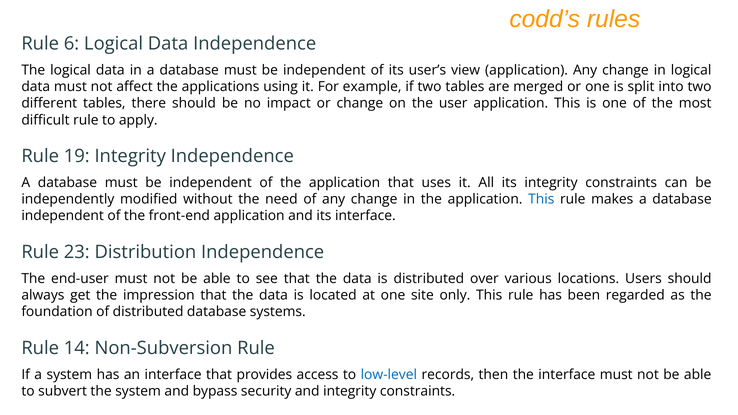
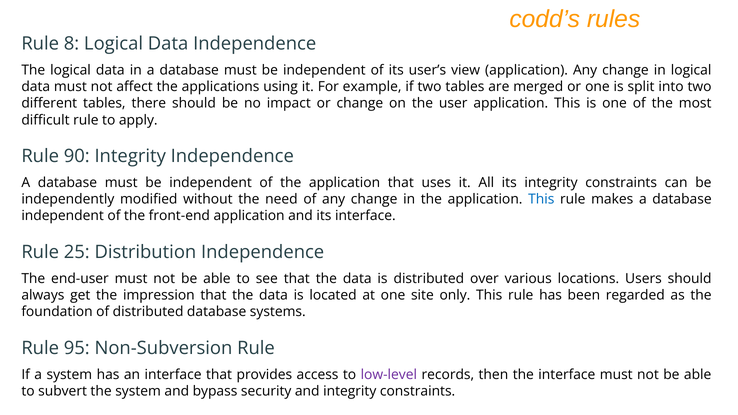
6: 6 -> 8
19: 19 -> 90
23: 23 -> 25
14: 14 -> 95
low-level colour: blue -> purple
